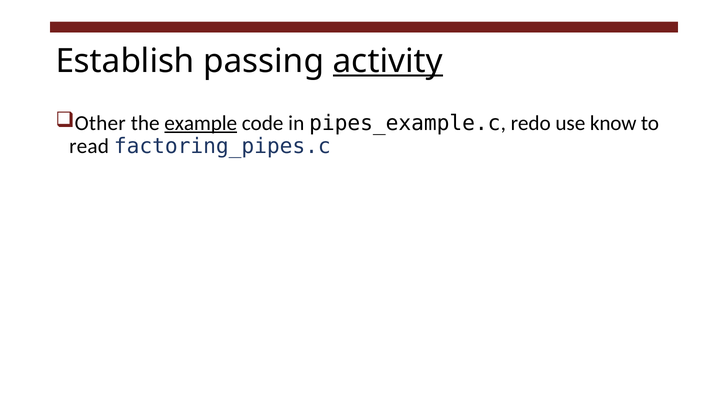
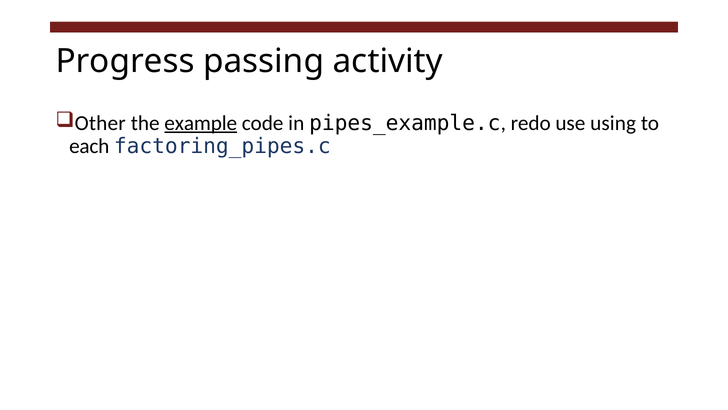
Establish: Establish -> Progress
activity underline: present -> none
know: know -> using
read: read -> each
